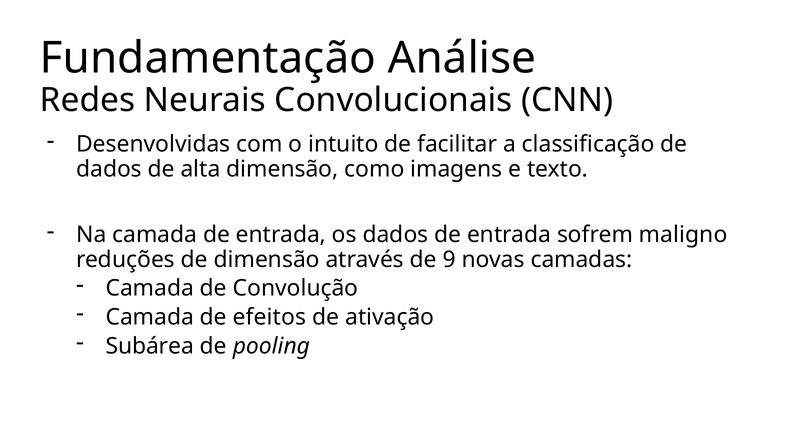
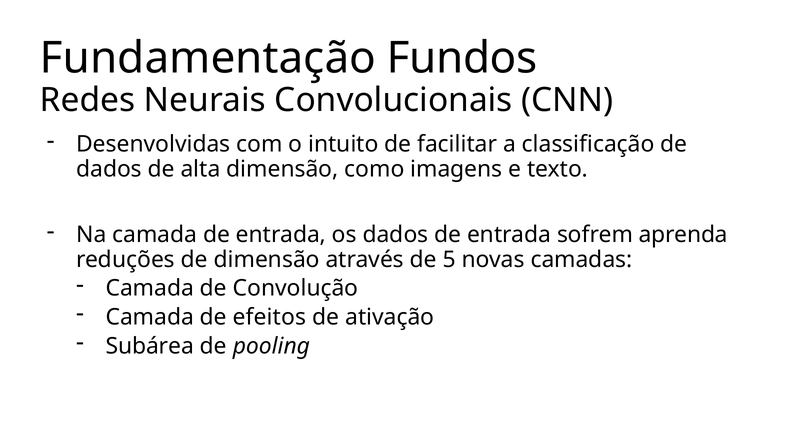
Análise: Análise -> Fundos
maligno: maligno -> aprenda
9: 9 -> 5
